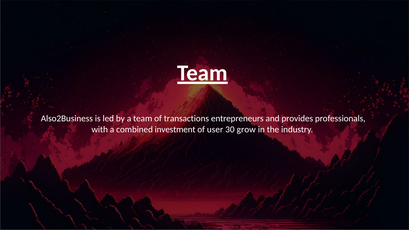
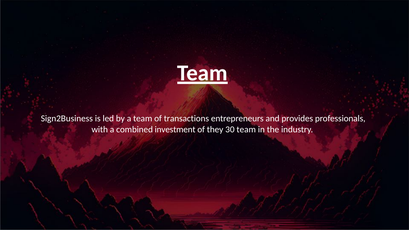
Also2Business: Also2Business -> Sign2Business
user: user -> they
30 grow: grow -> team
